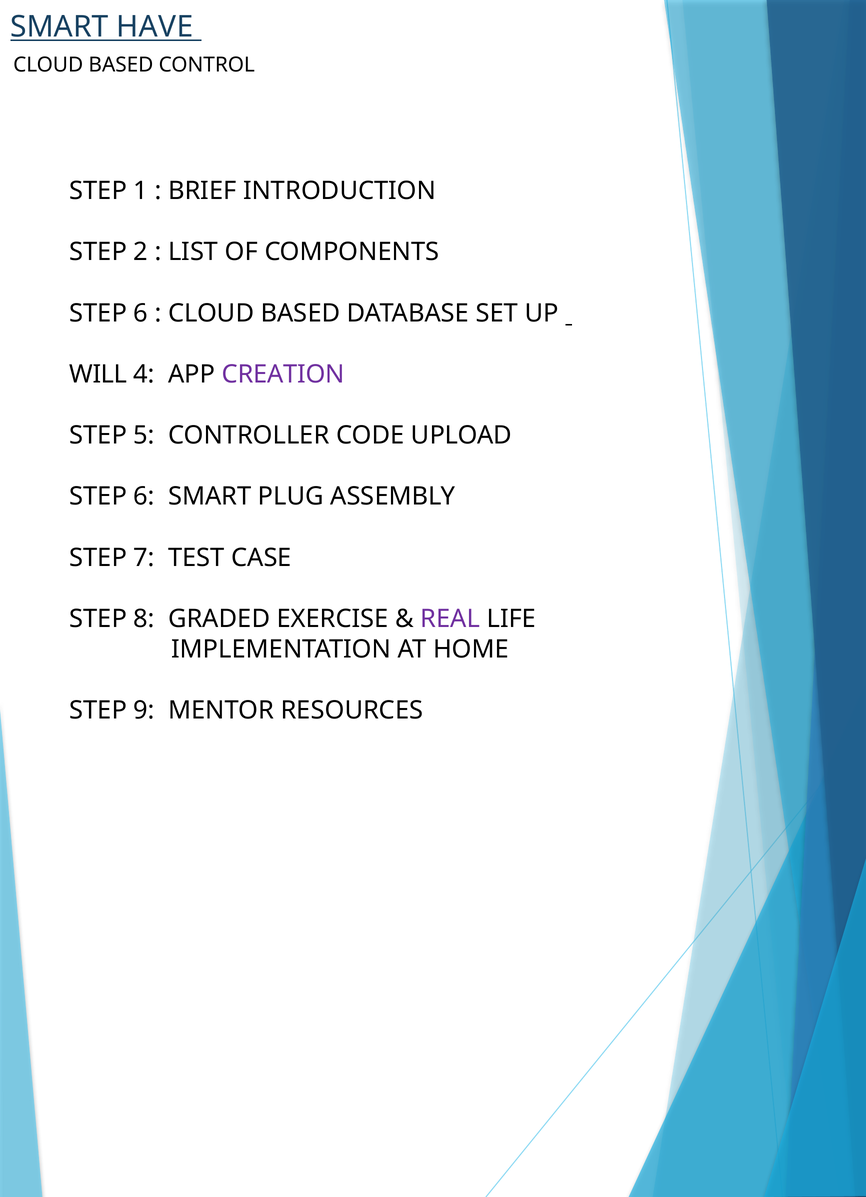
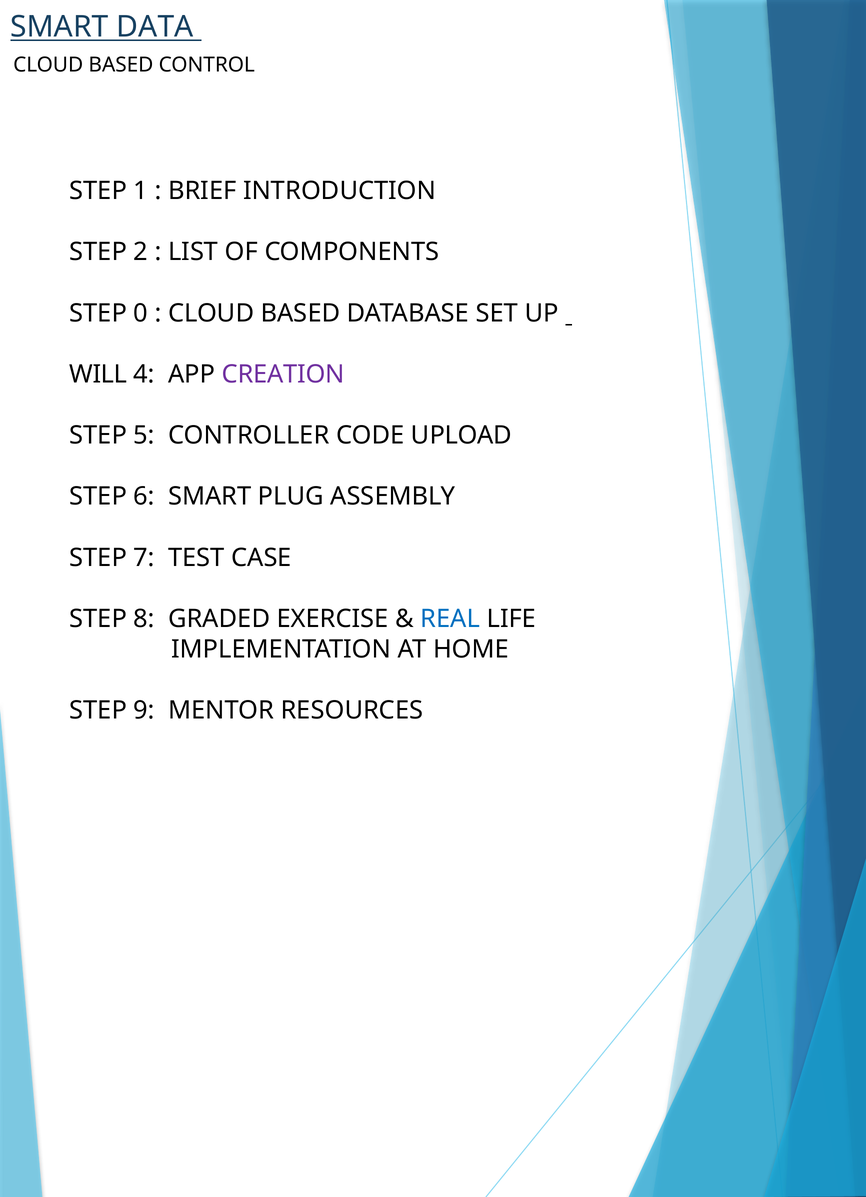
HAVE: HAVE -> DATA
6 at (141, 313): 6 -> 0
REAL colour: purple -> blue
